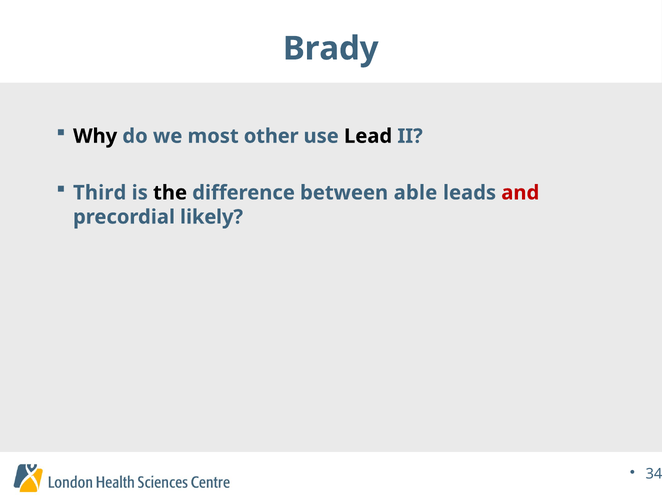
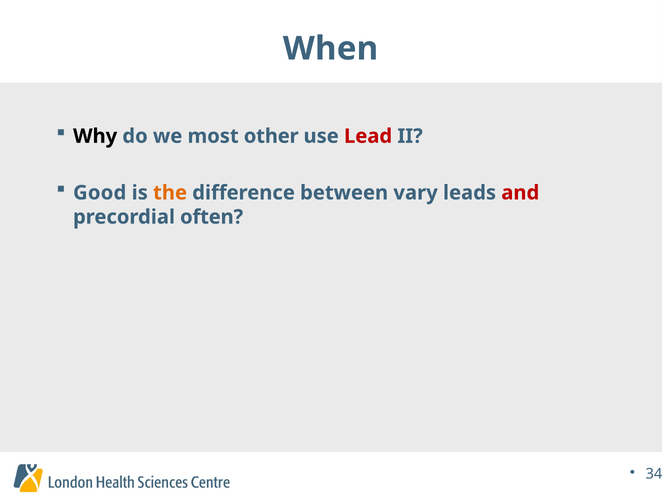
Brady: Brady -> When
Lead colour: black -> red
Third: Third -> Good
the colour: black -> orange
able: able -> vary
likely: likely -> often
